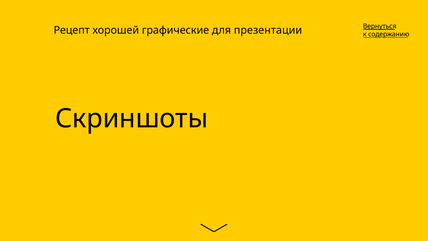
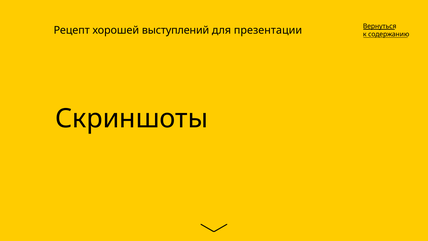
графические: графические -> выступлений
